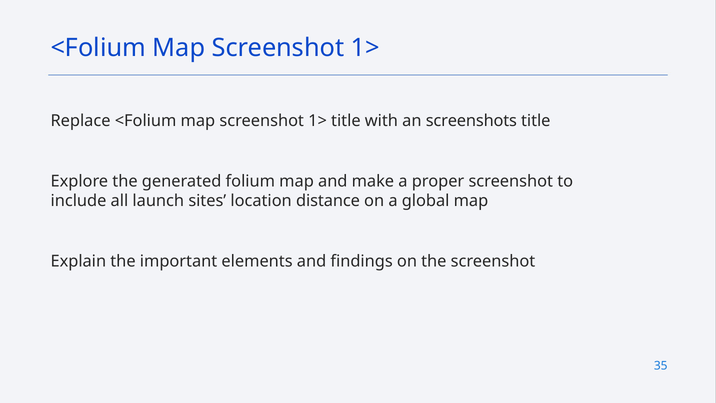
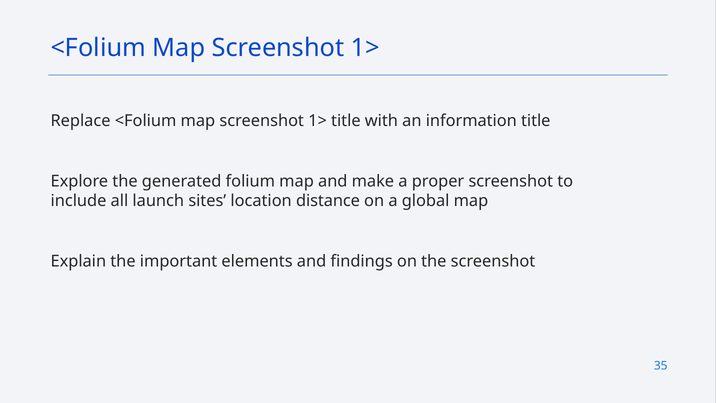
screenshots: screenshots -> information
